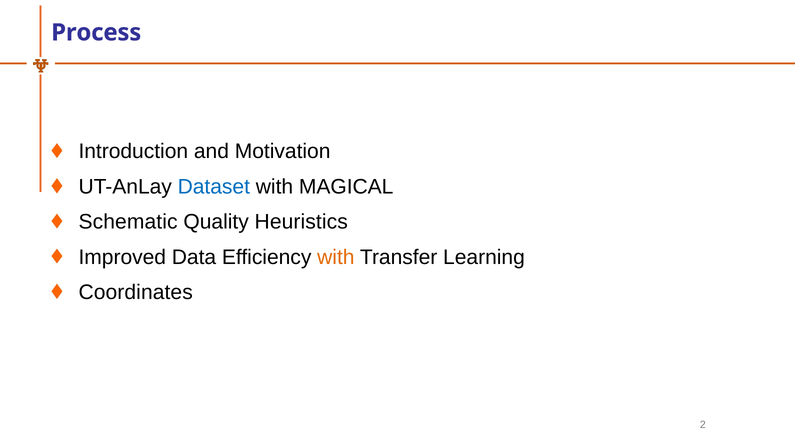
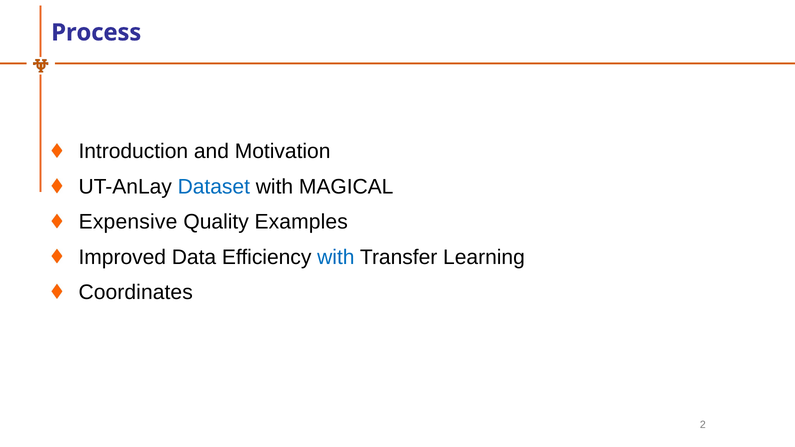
Schematic: Schematic -> Expensive
Heuristics: Heuristics -> Examples
with at (336, 257) colour: orange -> blue
